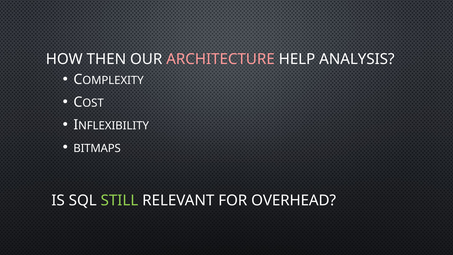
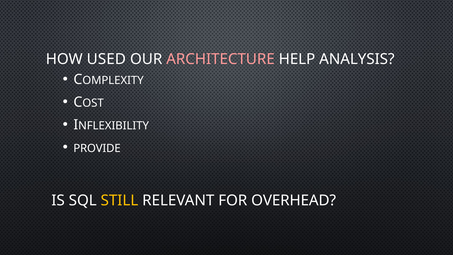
THEN: THEN -> USED
BITMAPS: BITMAPS -> PROVIDE
STILL colour: light green -> yellow
